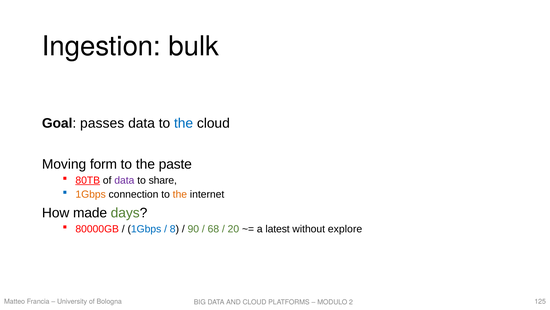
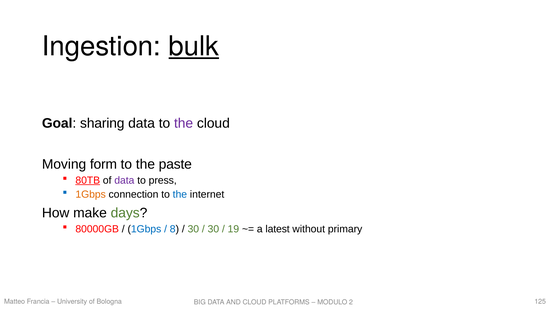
bulk underline: none -> present
passes: passes -> sharing
the at (184, 123) colour: blue -> purple
share: share -> press
the at (180, 194) colour: orange -> blue
made: made -> make
90 at (193, 229): 90 -> 30
68 at (213, 229): 68 -> 30
20: 20 -> 19
explore: explore -> primary
